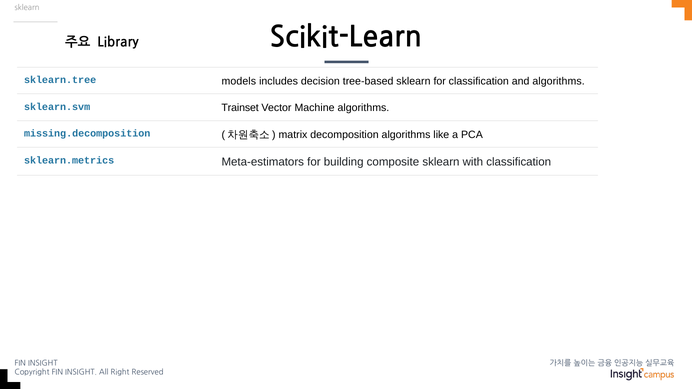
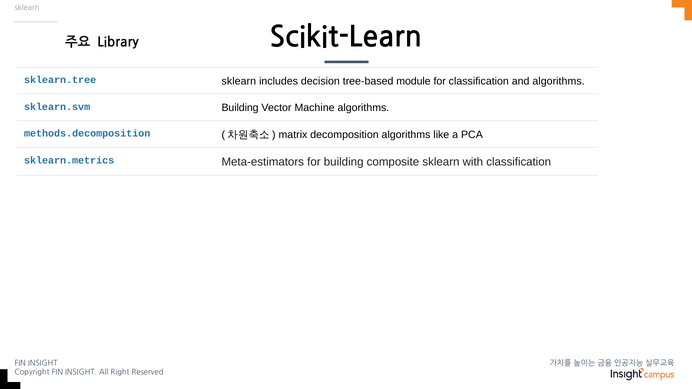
sklearn.tree models: models -> sklearn
tree-based sklearn: sklearn -> module
sklearn.svm Trainset: Trainset -> Building
missing.decomposition: missing.decomposition -> methods.decomposition
